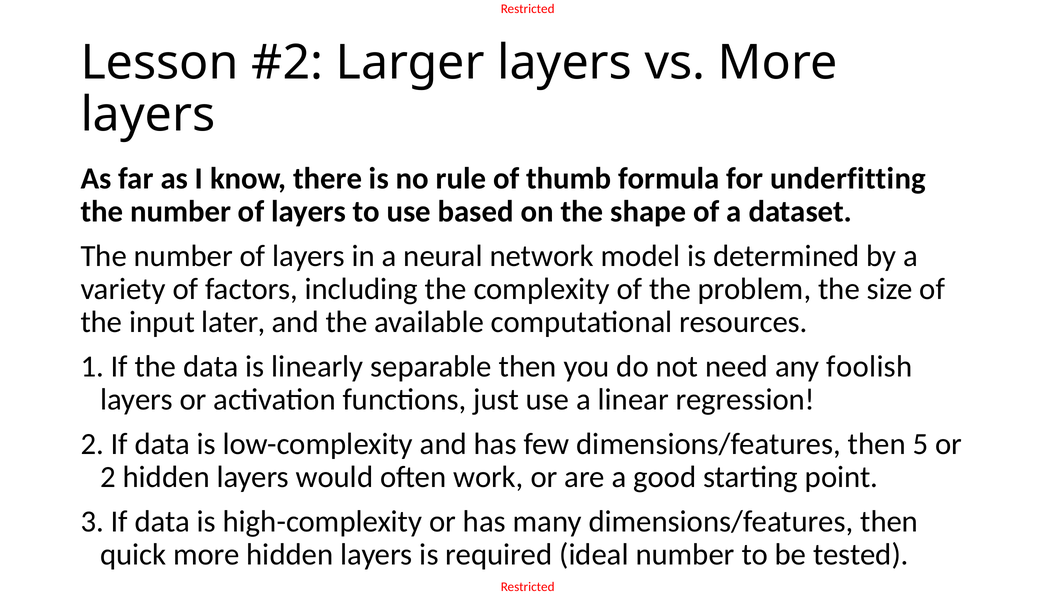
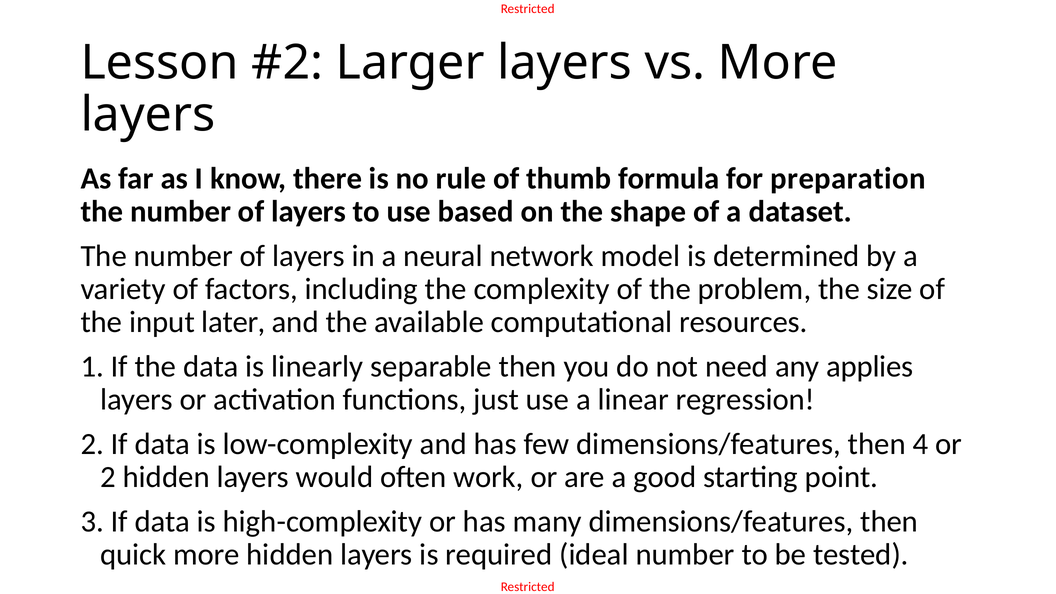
underfitting: underfitting -> preparation
foolish: foolish -> applies
5: 5 -> 4
